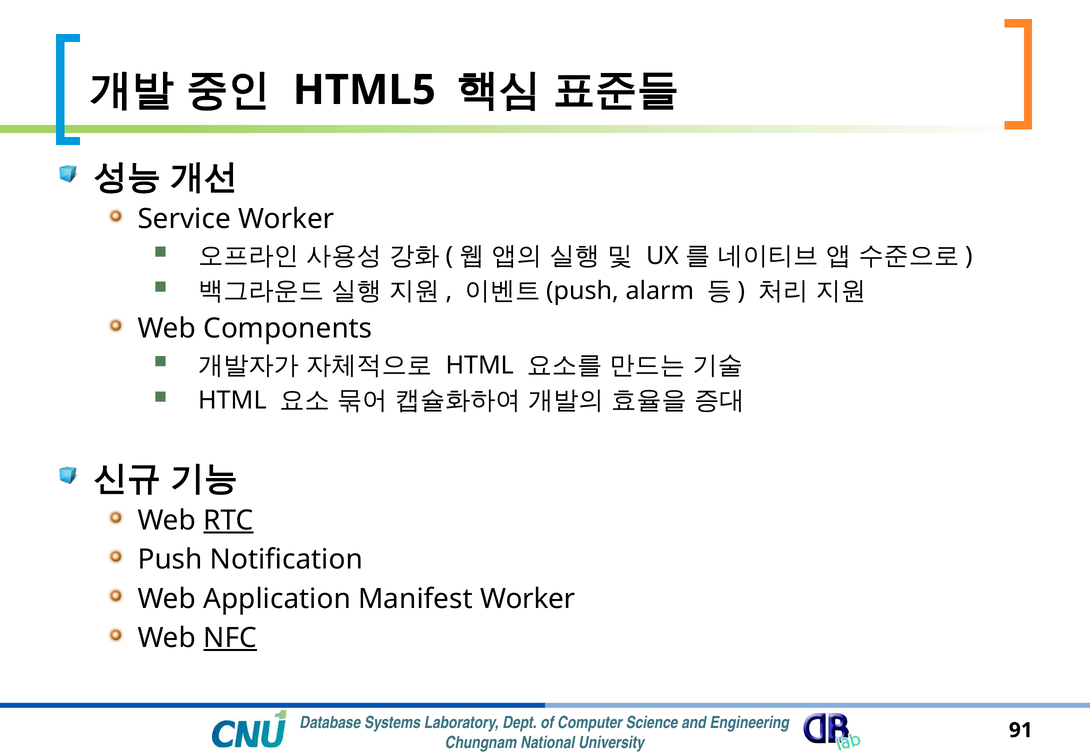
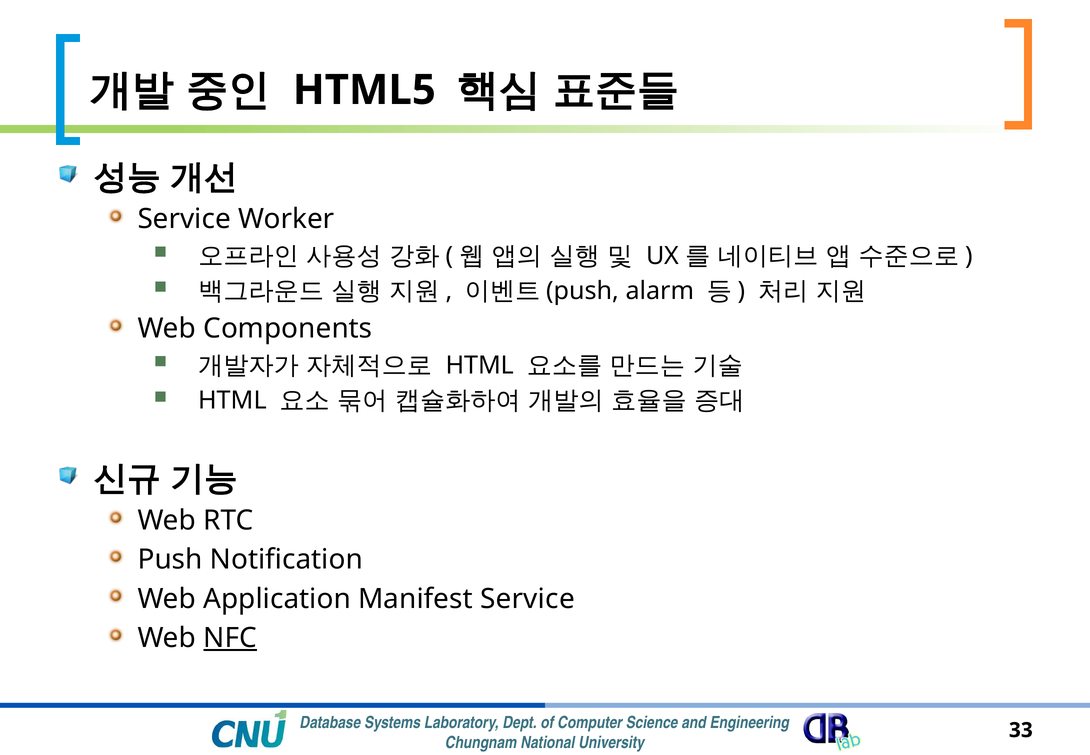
RTC underline: present -> none
Manifest Worker: Worker -> Service
91: 91 -> 33
